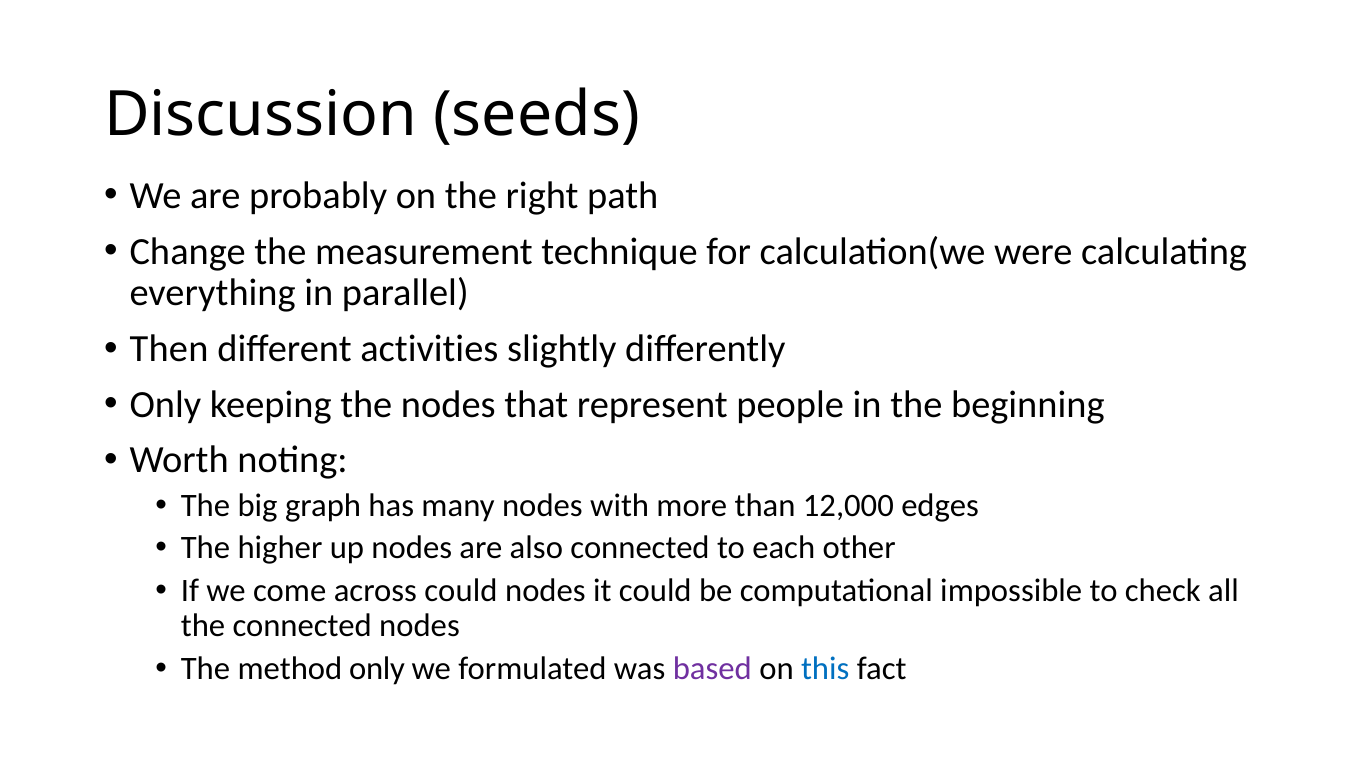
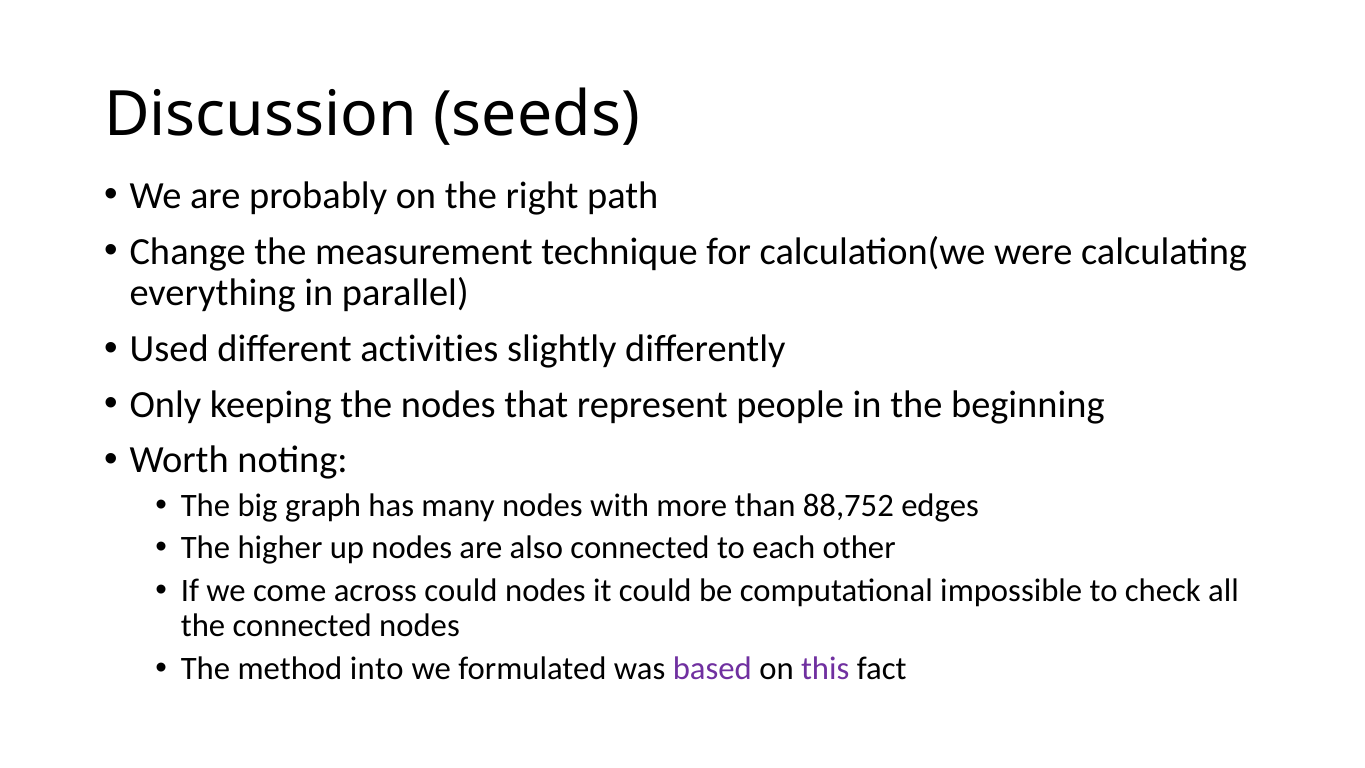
Then: Then -> Used
12,000: 12,000 -> 88,752
method only: only -> into
this colour: blue -> purple
